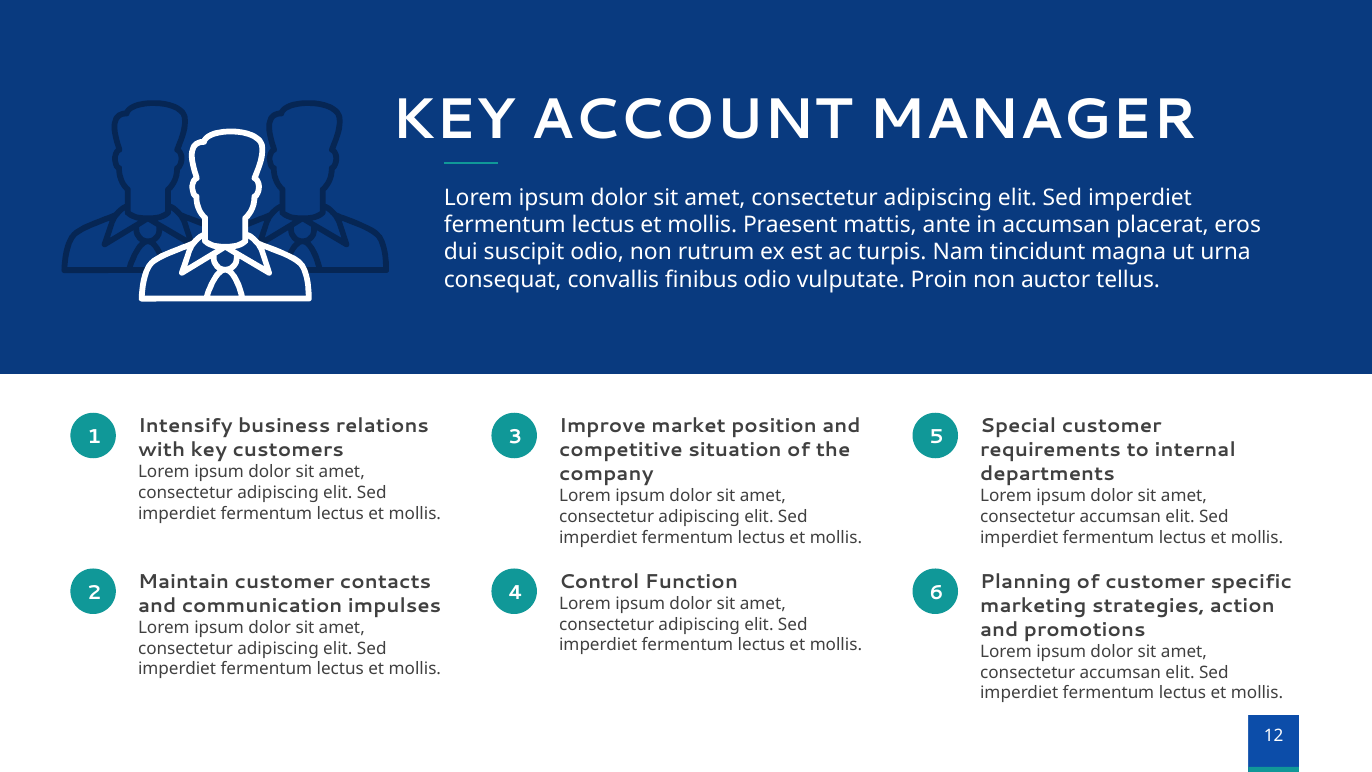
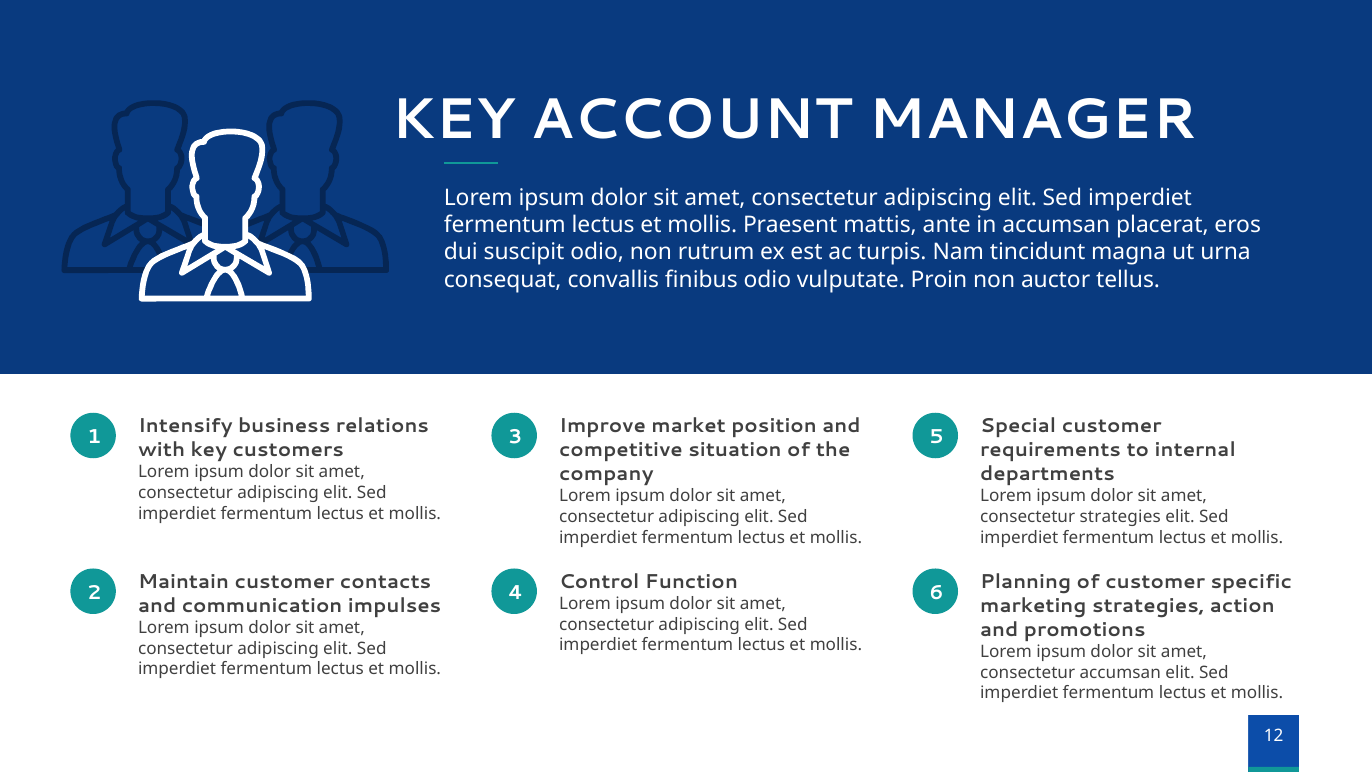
accumsan at (1120, 517): accumsan -> strategies
